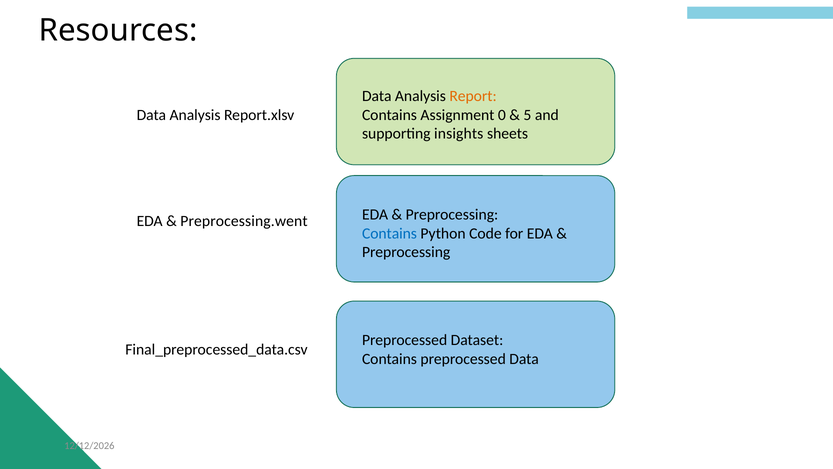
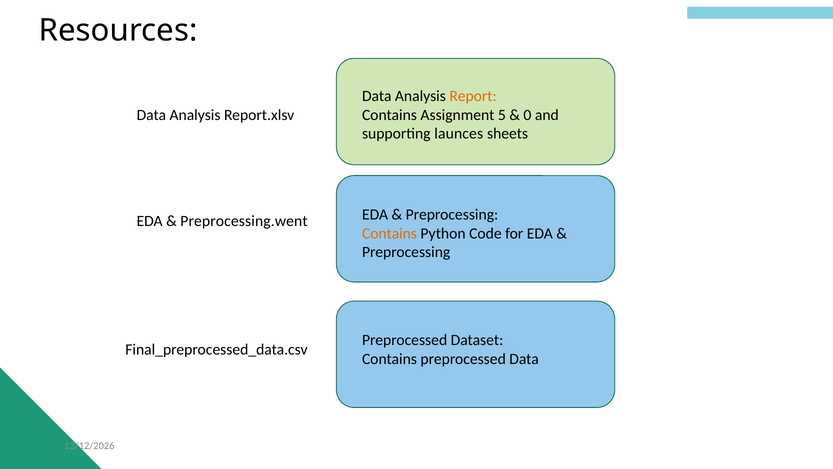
0: 0 -> 5
5: 5 -> 0
insights: insights -> launces
Contains at (390, 233) colour: blue -> orange
